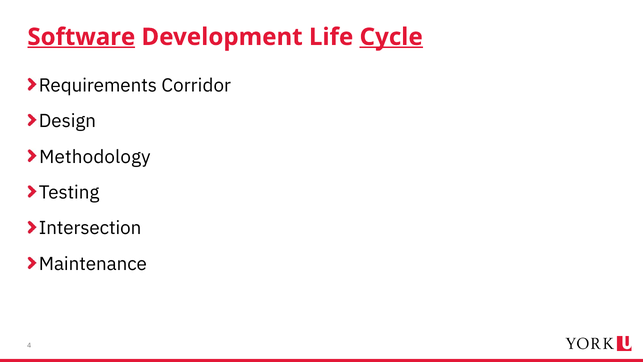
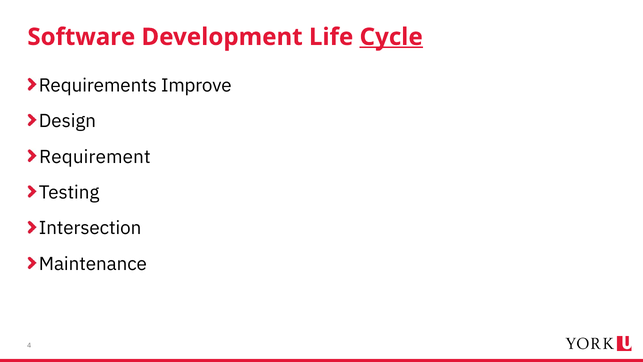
Software underline: present -> none
Corridor: Corridor -> Improve
Methodology: Methodology -> Requirement
